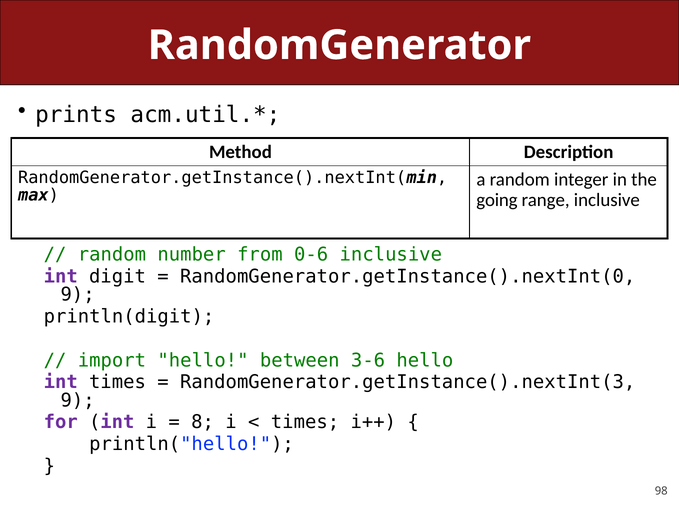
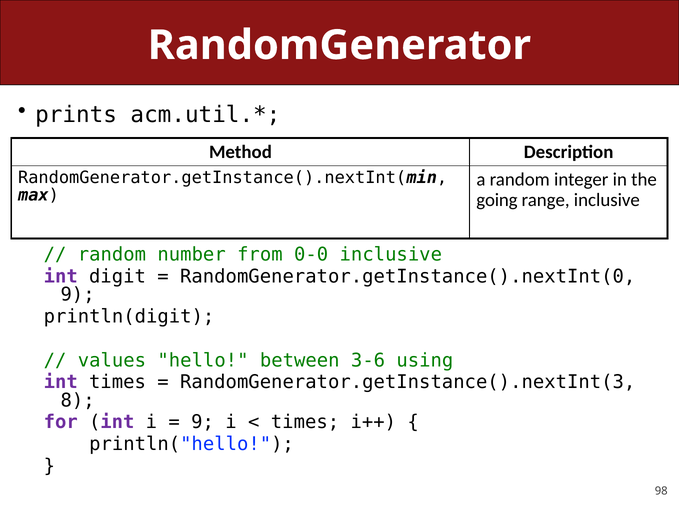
0-6: 0-6 -> 0-0
import: import -> values
3-6 hello: hello -> using
9 at (78, 401): 9 -> 8
8 at (203, 422): 8 -> 9
